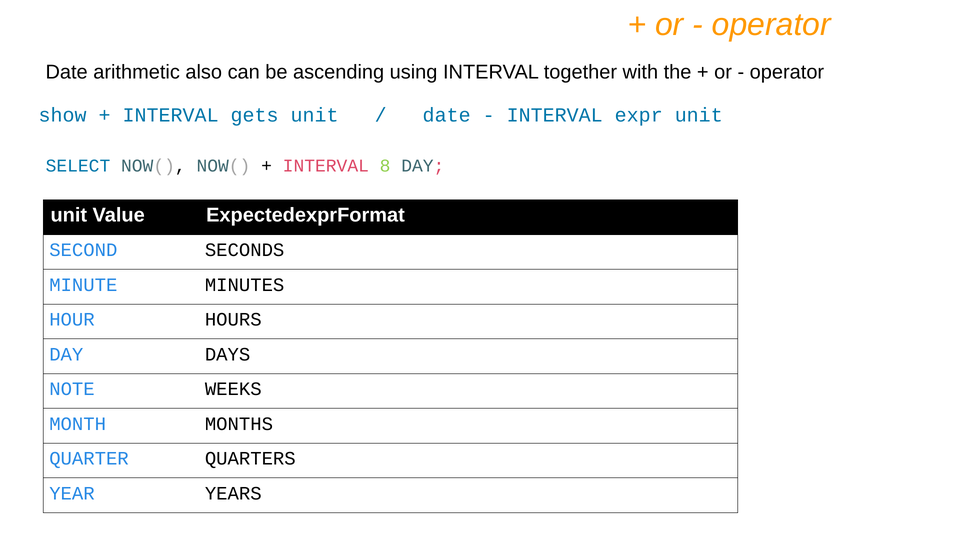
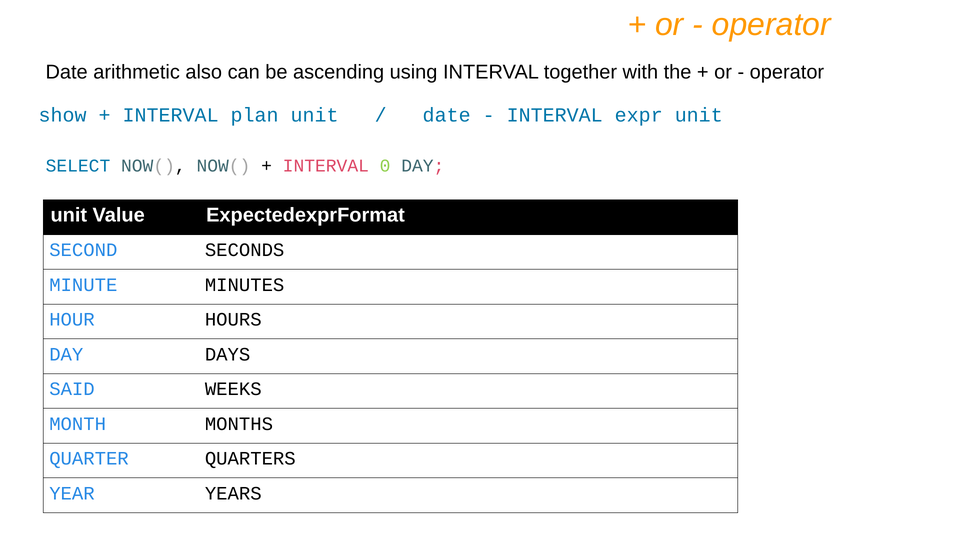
gets: gets -> plan
8: 8 -> 0
NOTE: NOTE -> SAID
